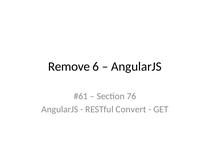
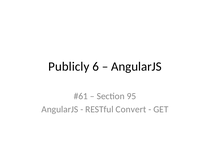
Remove: Remove -> Publicly
76: 76 -> 95
